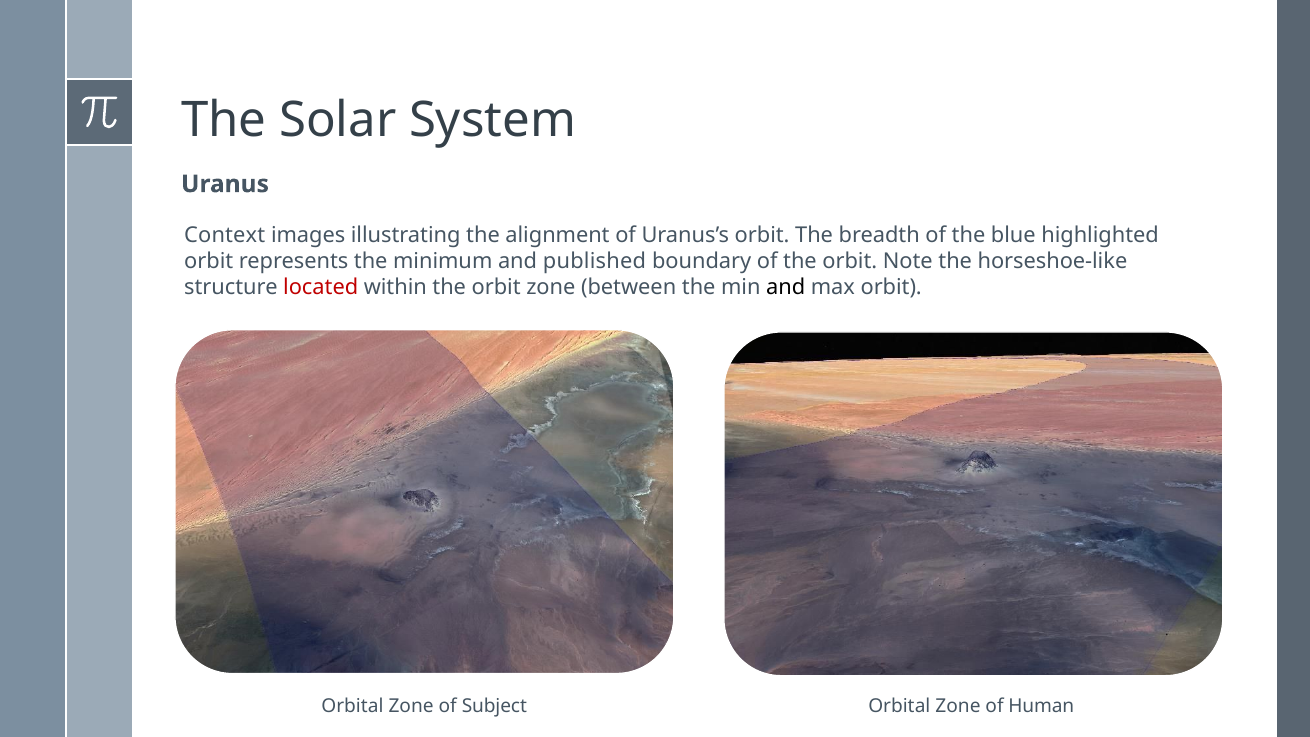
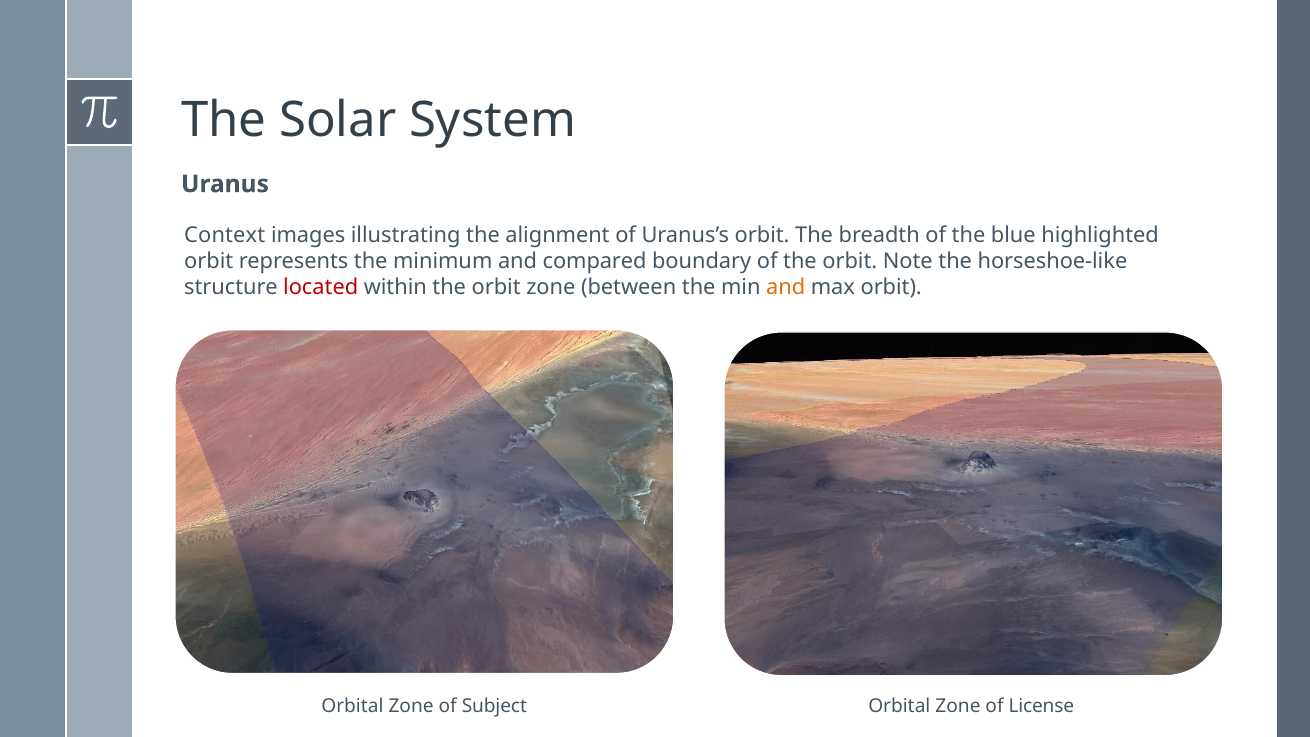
published: published -> compared
and at (786, 287) colour: black -> orange
Human: Human -> License
